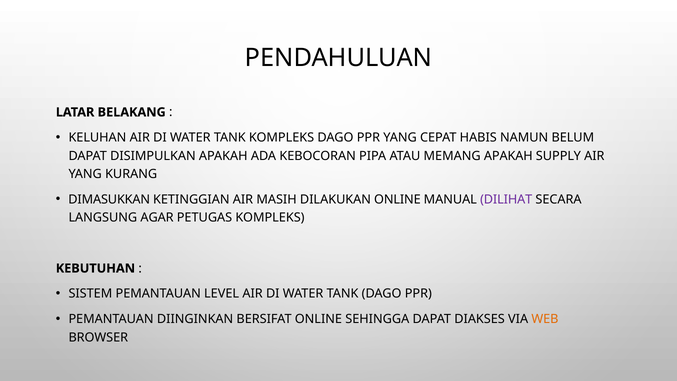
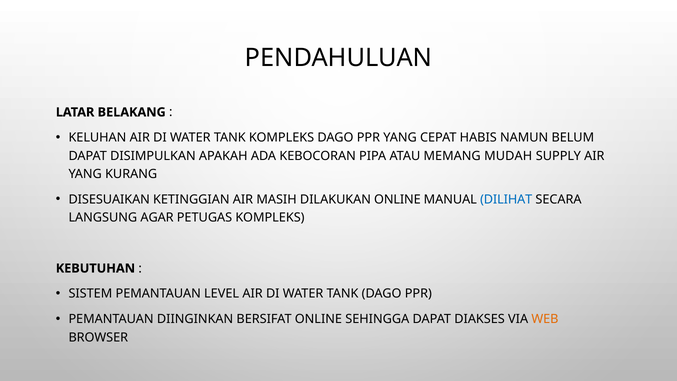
MEMANG APAKAH: APAKAH -> MUDAH
DIMASUKKAN: DIMASUKKAN -> DISESUAIKAN
DILIHAT colour: purple -> blue
